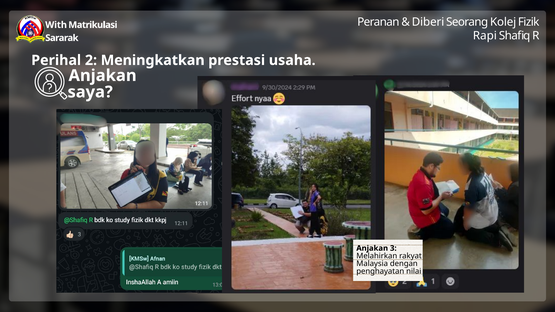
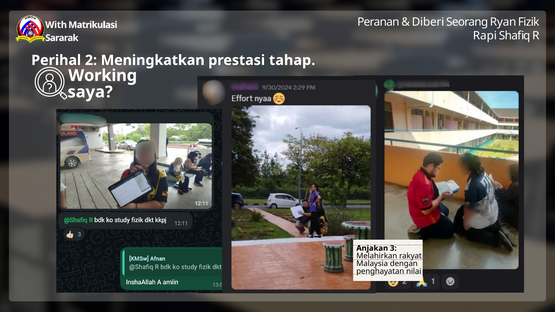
Kolej: Kolej -> Ryan
usaha: usaha -> tahap
Anjakan at (103, 76): Anjakan -> Working
